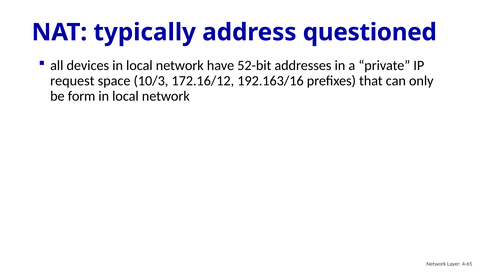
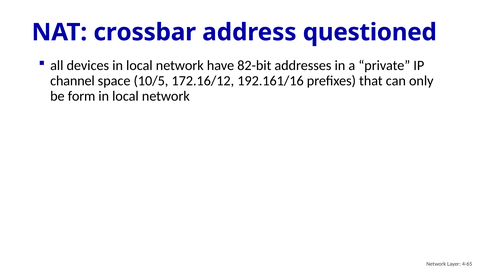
typically: typically -> crossbar
52-bit: 52-bit -> 82-bit
request: request -> channel
10/3: 10/3 -> 10/5
192.163/16: 192.163/16 -> 192.161/16
